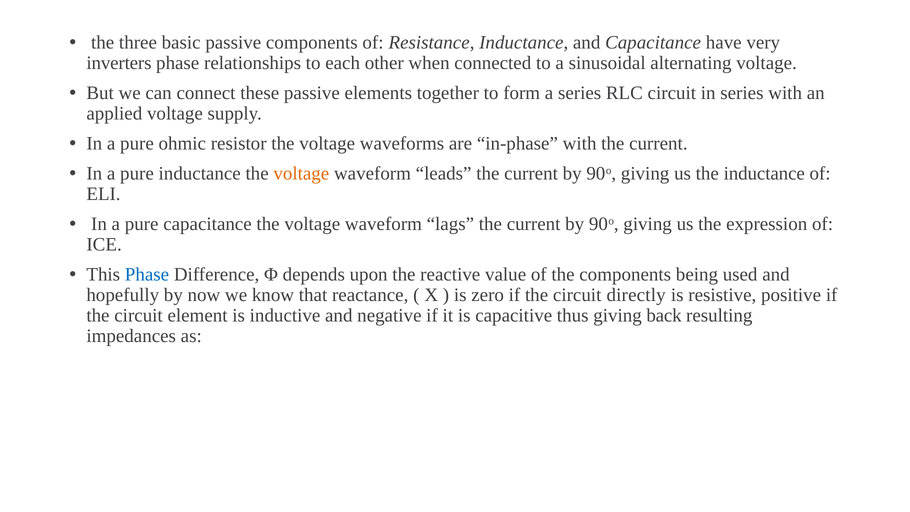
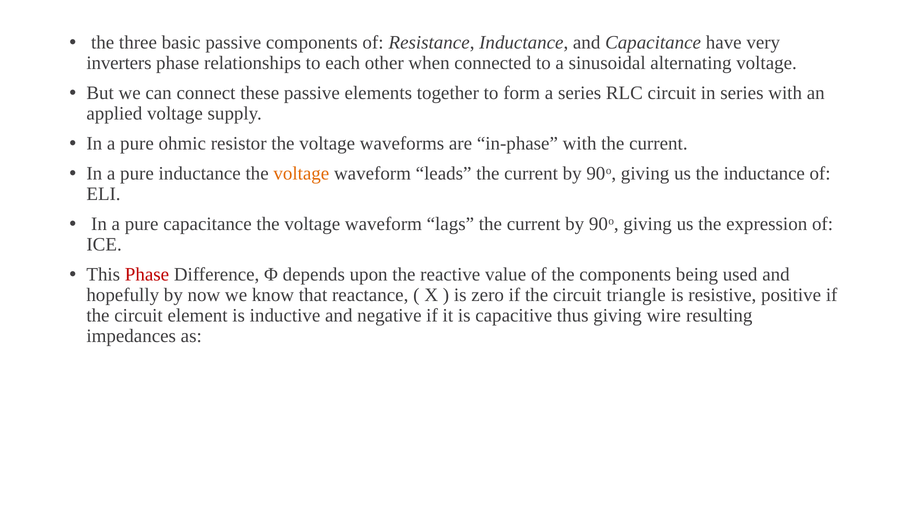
Phase at (147, 275) colour: blue -> red
directly: directly -> triangle
back: back -> wire
